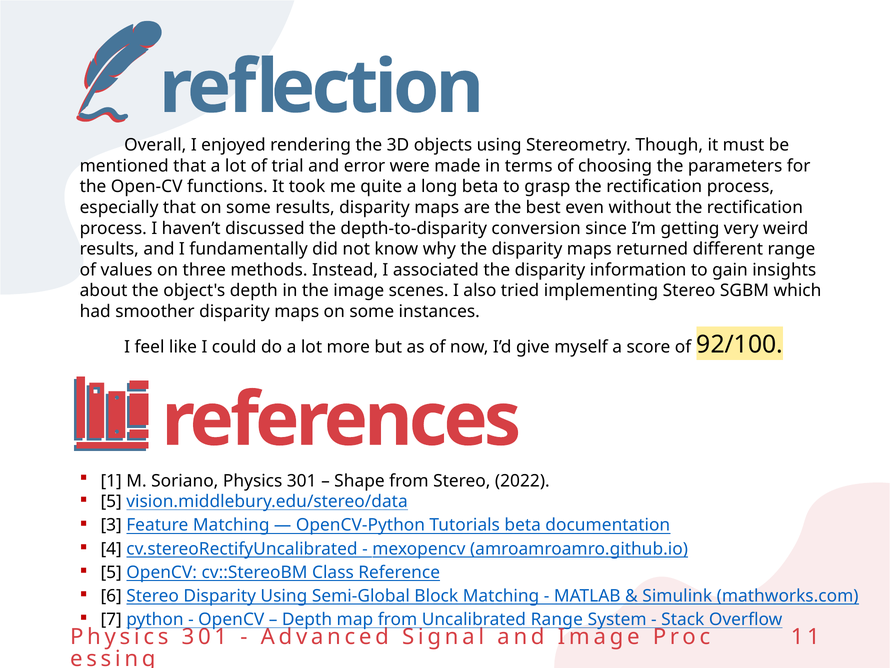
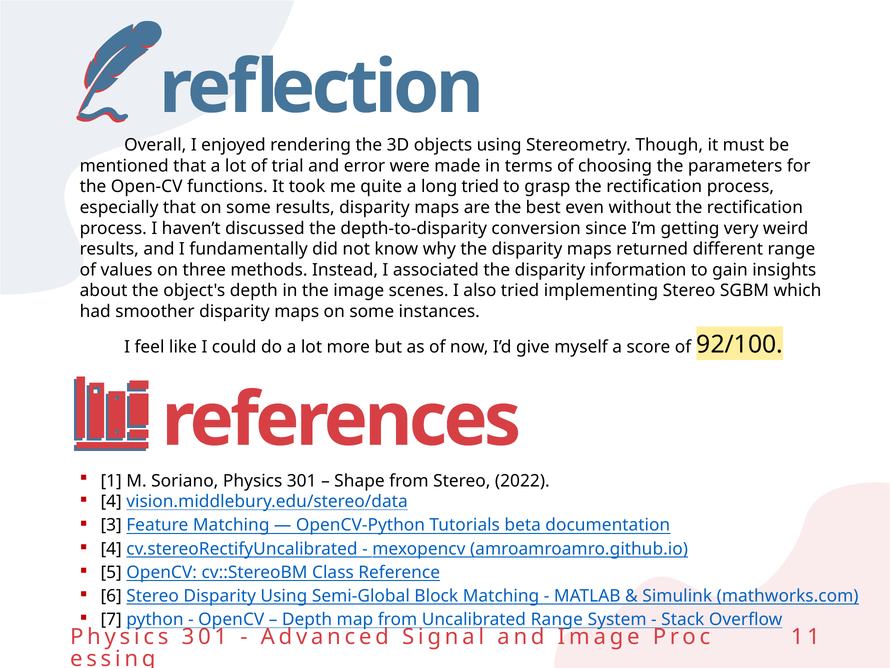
long beta: beta -> tried
5 at (111, 501): 5 -> 4
